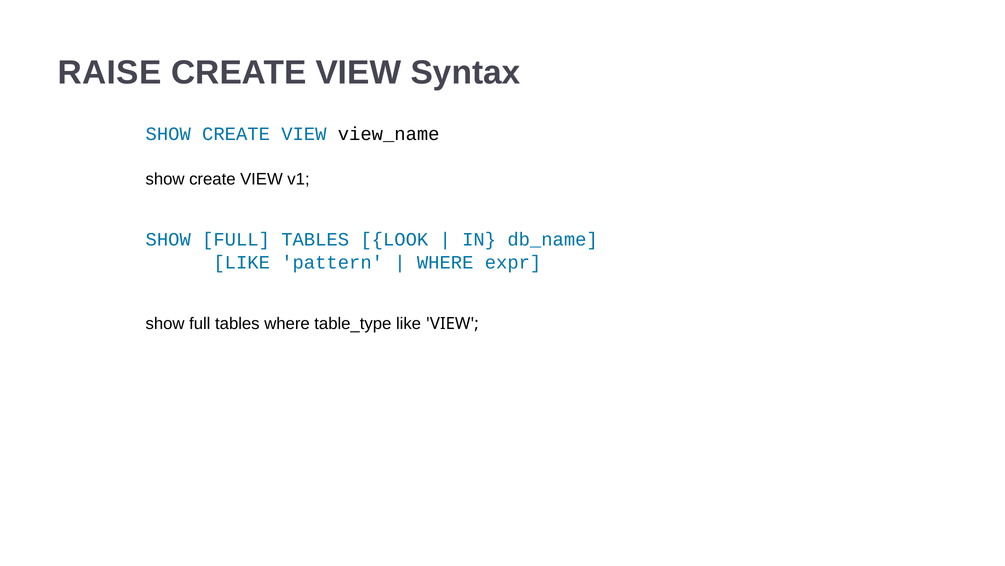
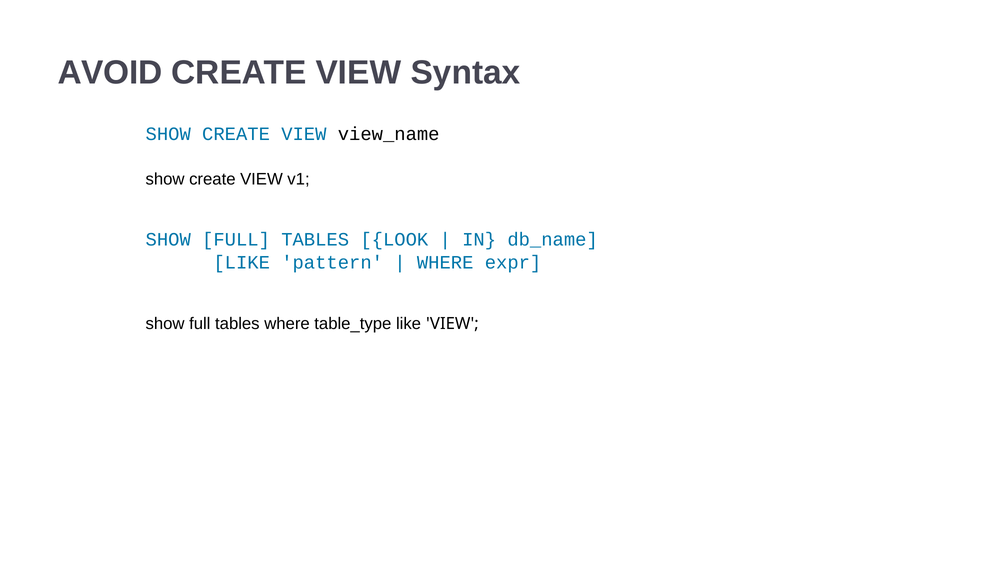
RAISE: RAISE -> AVOID
